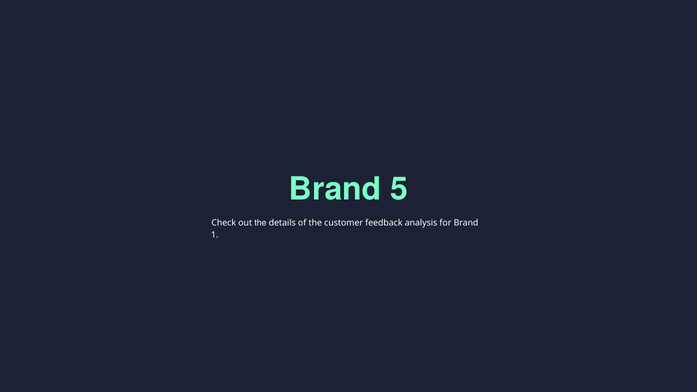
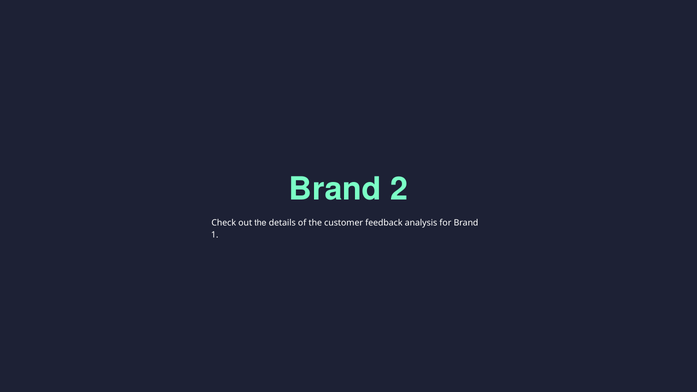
5: 5 -> 2
